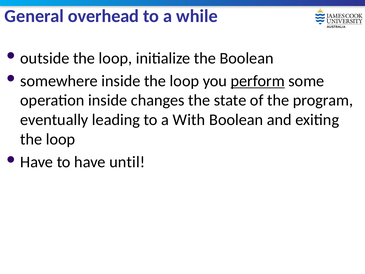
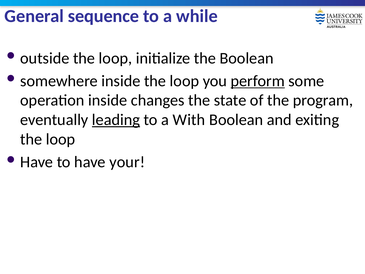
overhead: overhead -> sequence
leading underline: none -> present
until: until -> your
